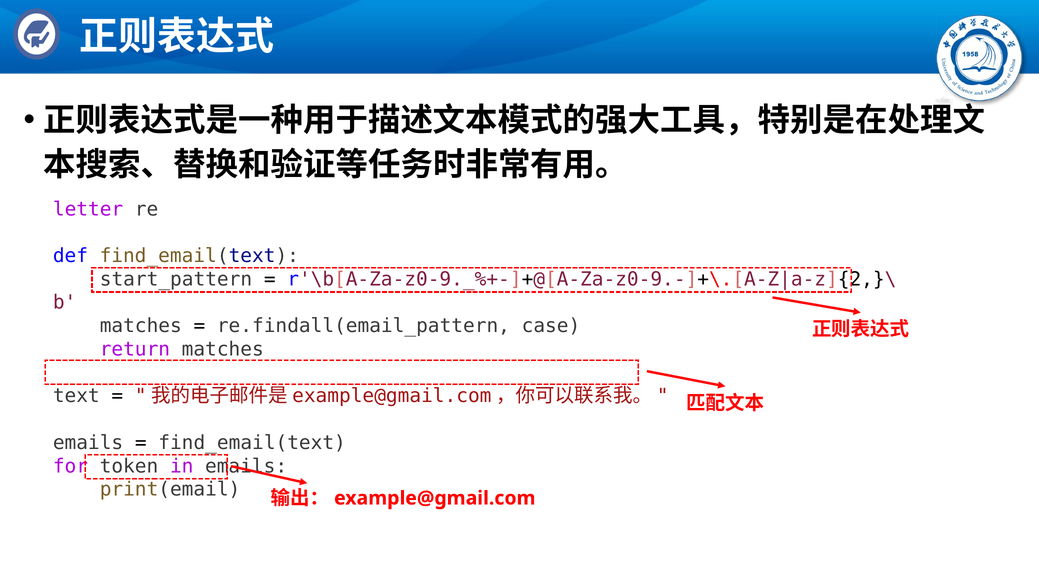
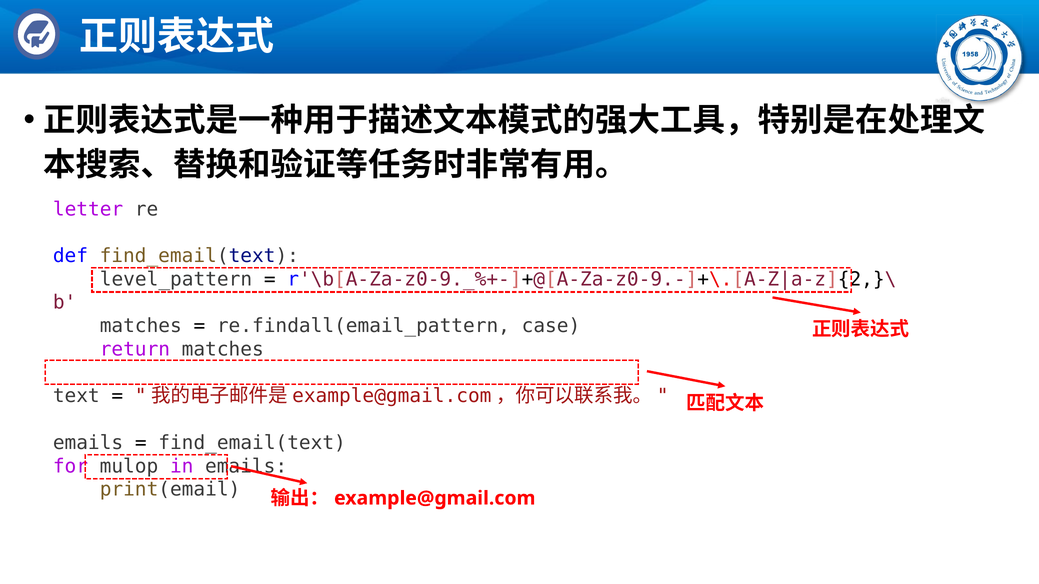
start_pattern: start_pattern -> level_pattern
token: token -> mulop
